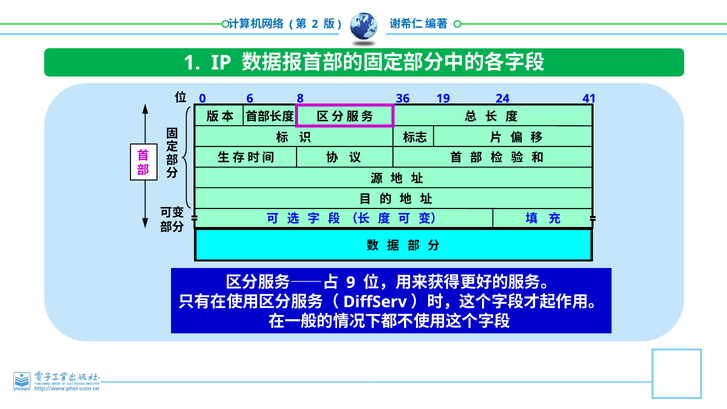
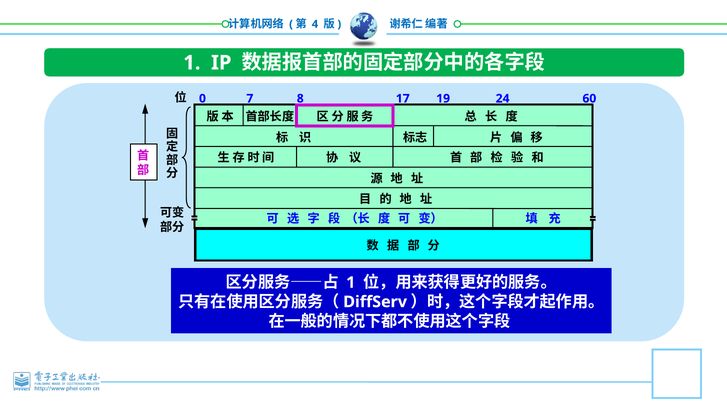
2: 2 -> 4
6: 6 -> 7
36: 36 -> 17
41: 41 -> 60
9 at (351, 282): 9 -> 1
